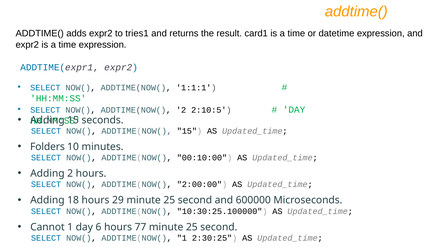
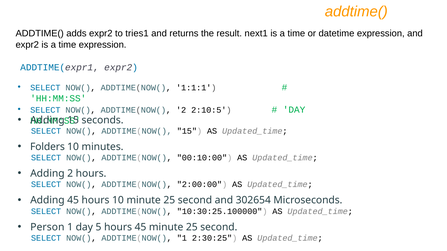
card1: card1 -> next1
Adding 18: 18 -> 45
hours 29: 29 -> 10
600000: 600000 -> 302654
Cannot: Cannot -> Person
6: 6 -> 5
hours 77: 77 -> 45
